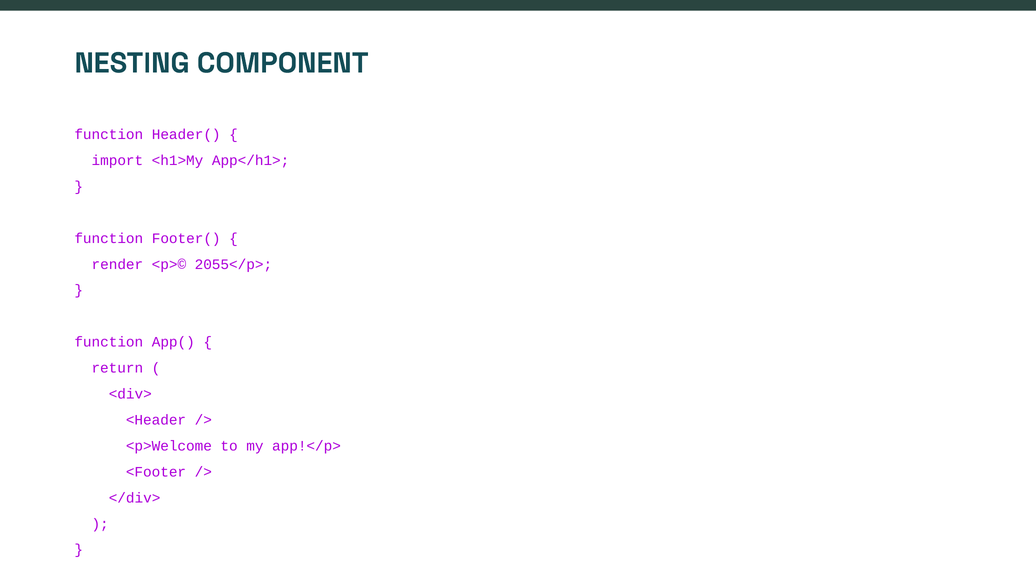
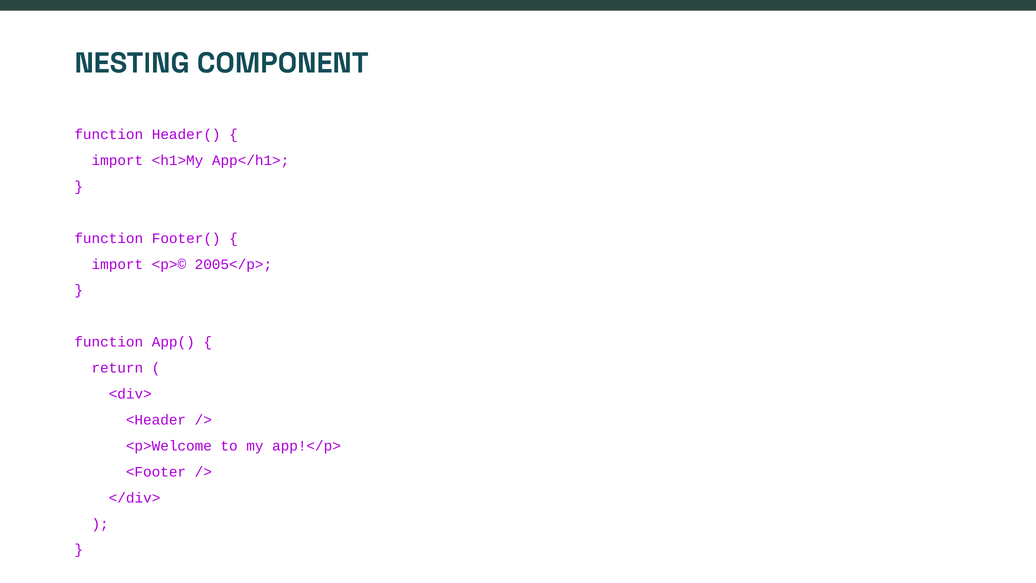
render at (117, 264): render -> import
2055</p>: 2055</p> -> 2005</p>
